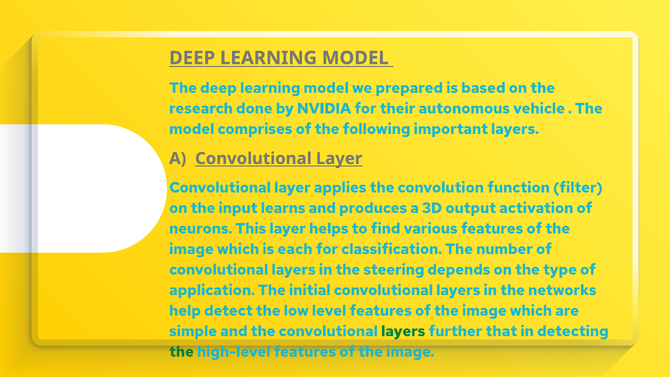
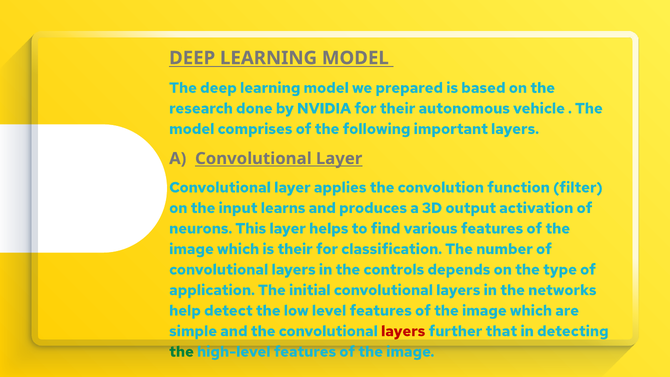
is each: each -> their
steering: steering -> controls
layers at (403, 331) colour: green -> red
